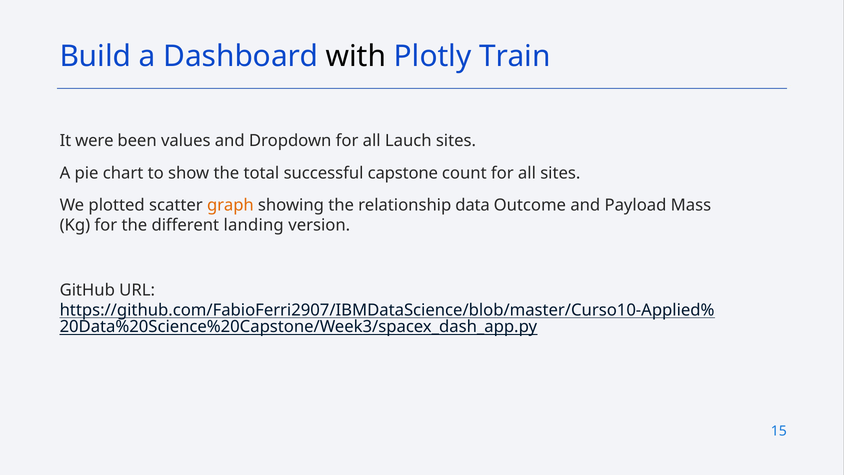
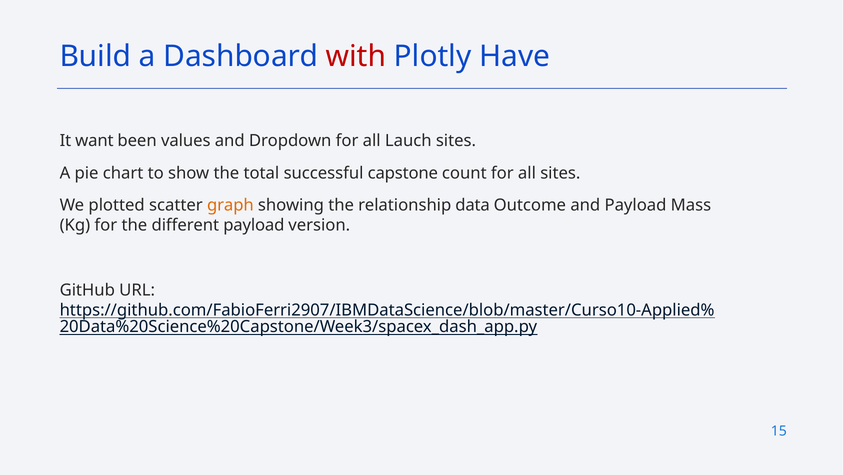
with colour: black -> red
Train: Train -> Have
were: were -> want
different landing: landing -> payload
